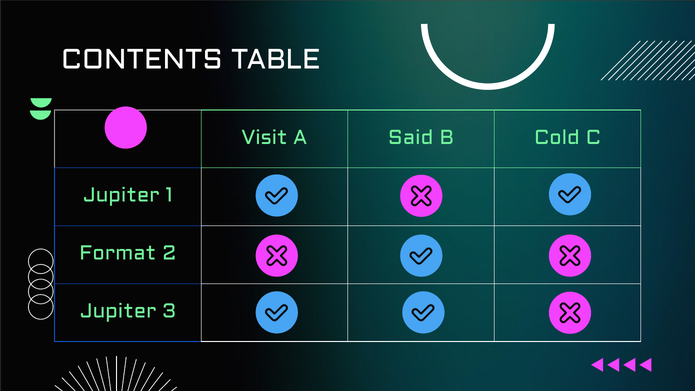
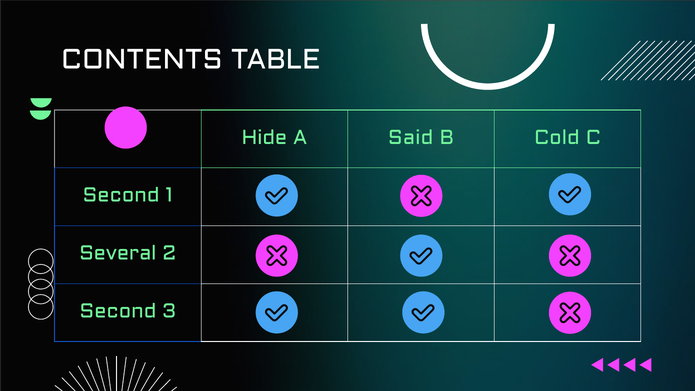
Visit: Visit -> Hide
Jupiter at (121, 195): Jupiter -> Second
Format: Format -> Several
Jupiter at (118, 311): Jupiter -> Second
